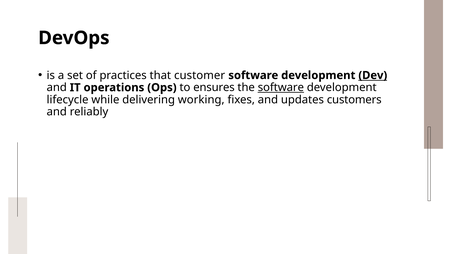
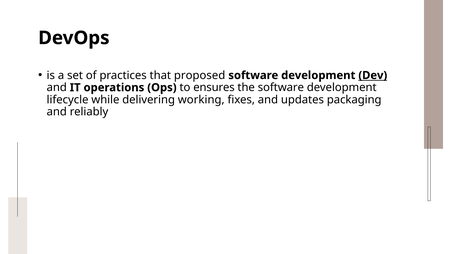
customer: customer -> proposed
software at (281, 87) underline: present -> none
customers: customers -> packaging
